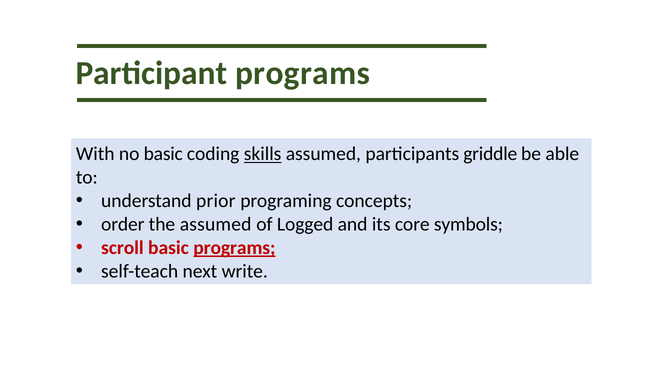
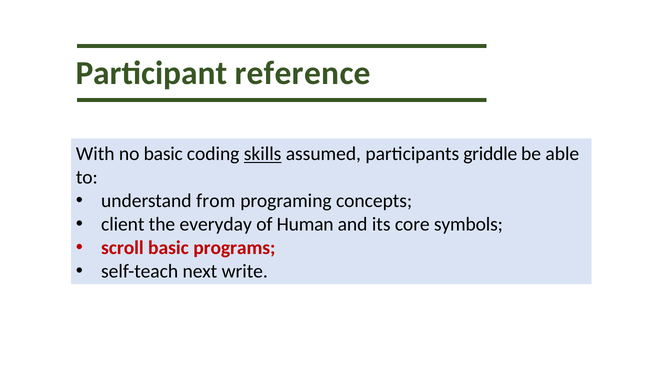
Participant programs: programs -> reference
prior: prior -> from
order: order -> client
the assumed: assumed -> everyday
Logged: Logged -> Human
programs at (234, 248) underline: present -> none
